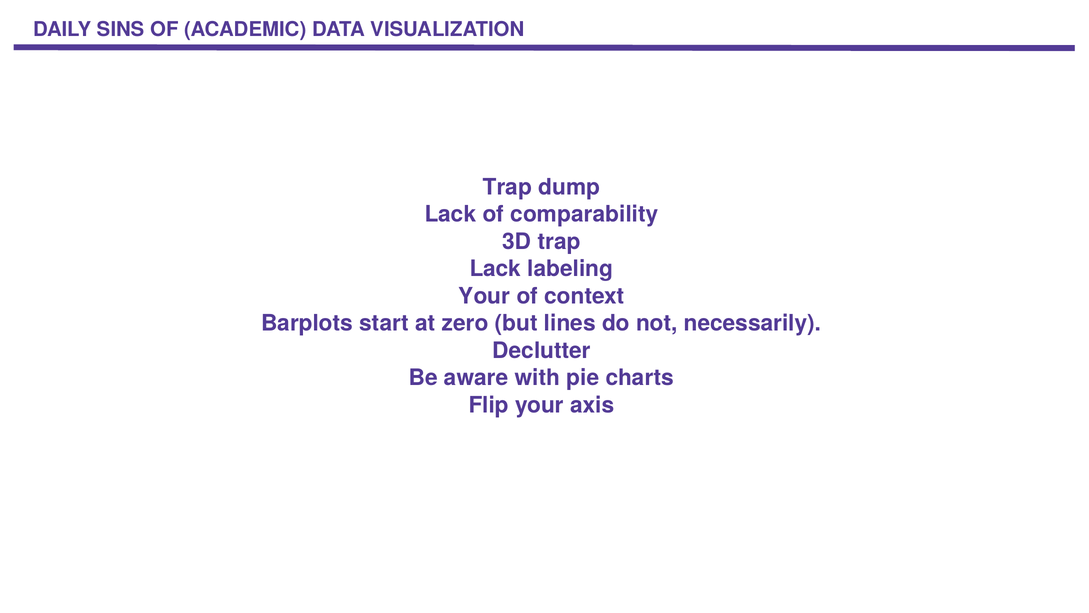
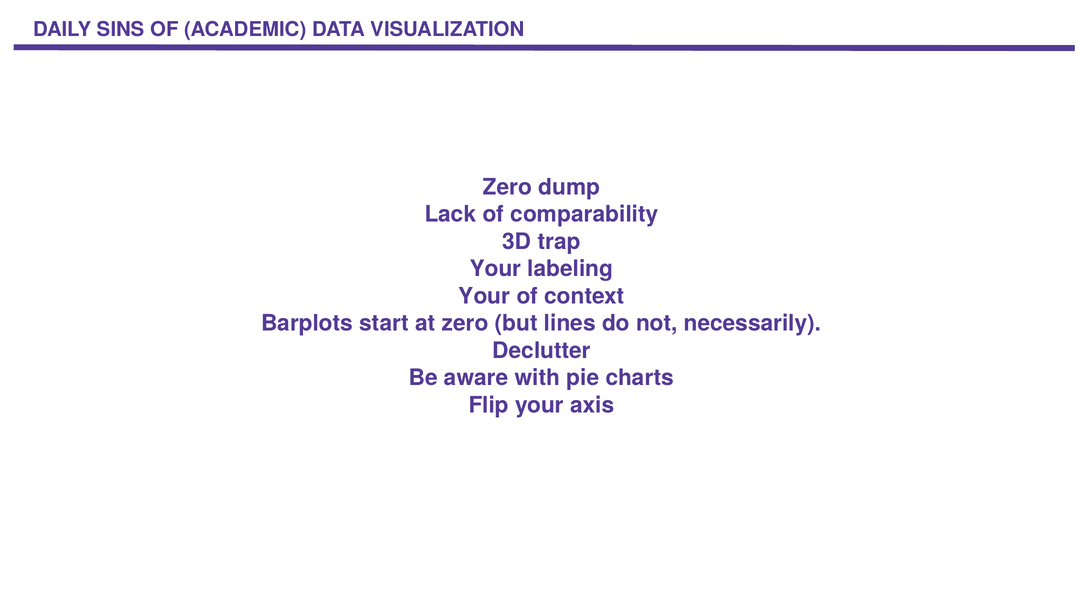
Trap at (507, 187): Trap -> Zero
Lack at (495, 269): Lack -> Your
